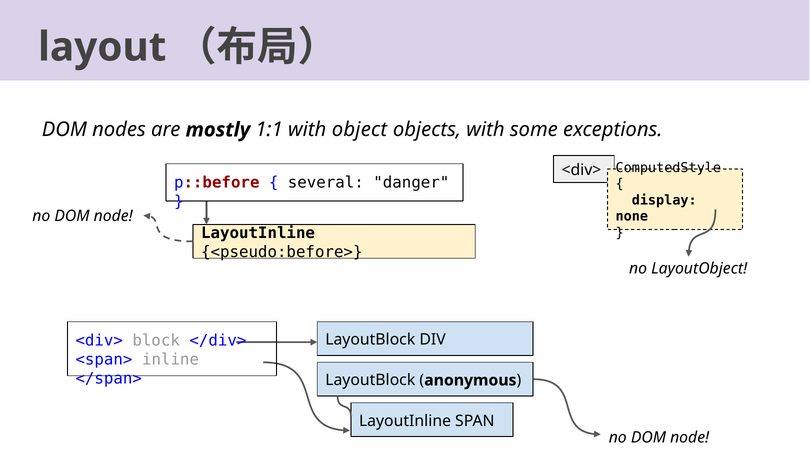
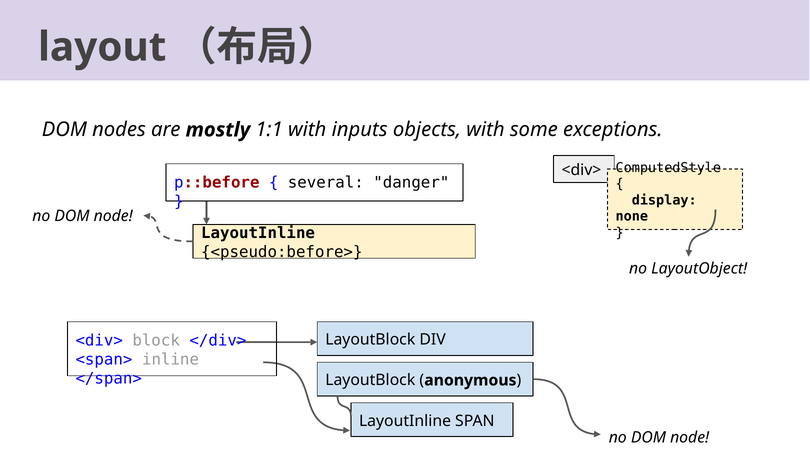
object: object -> inputs
